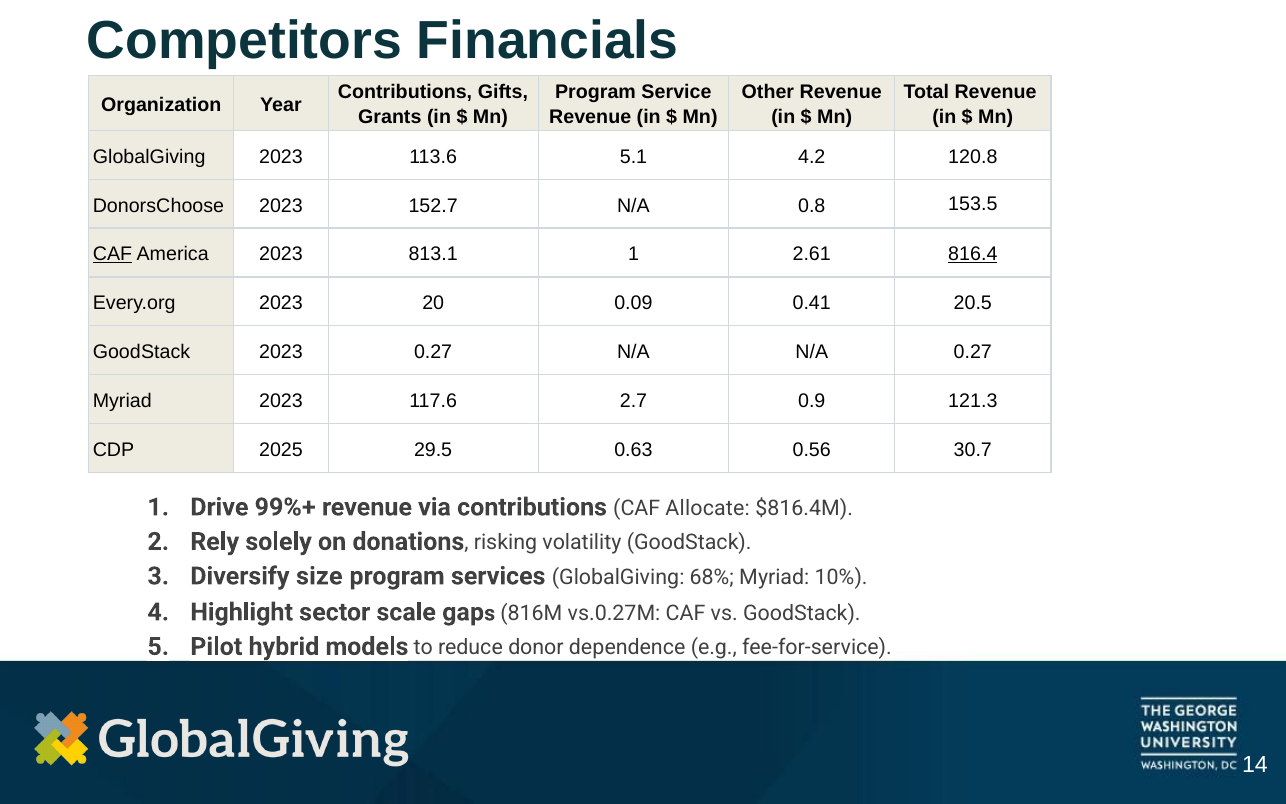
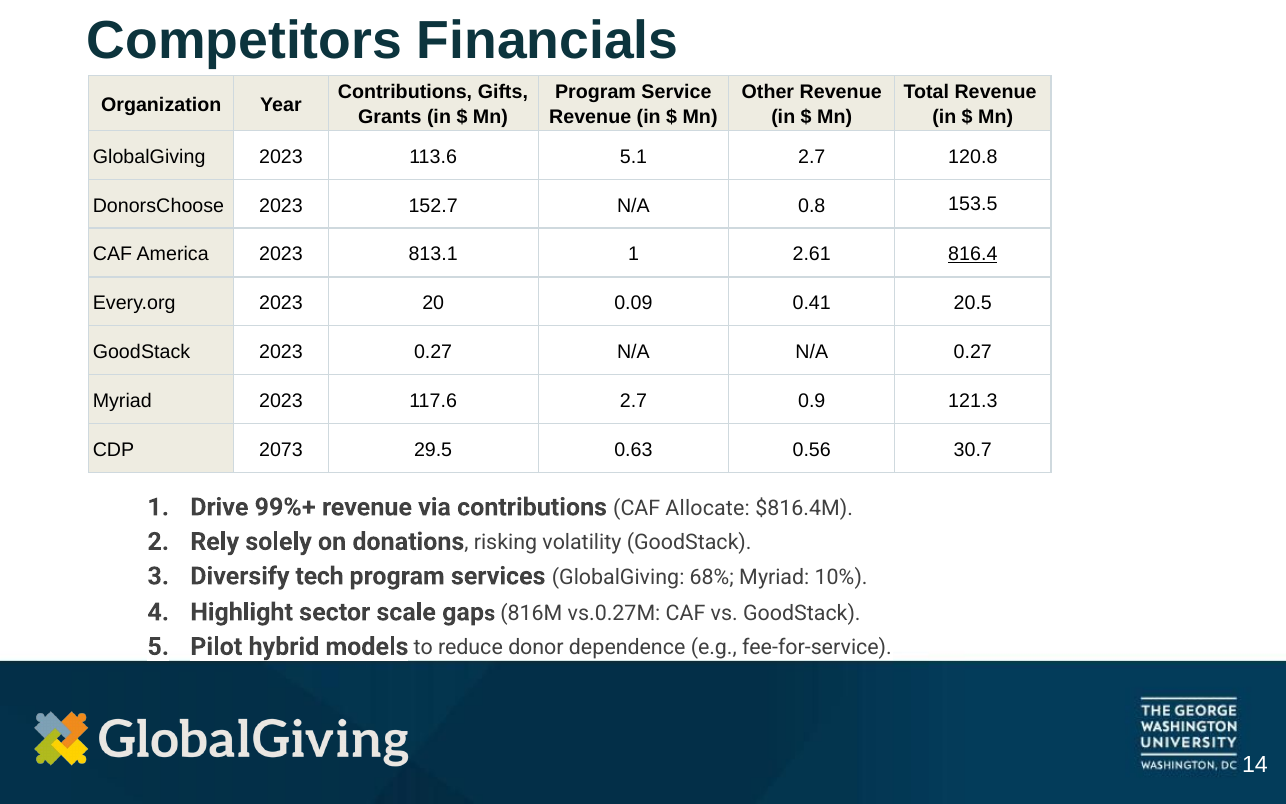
5.1 4.2: 4.2 -> 2.7
CAF at (112, 254) underline: present -> none
2025: 2025 -> 2073
size: size -> tech
